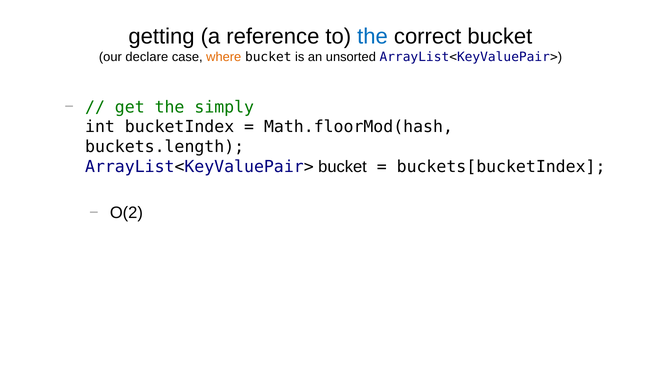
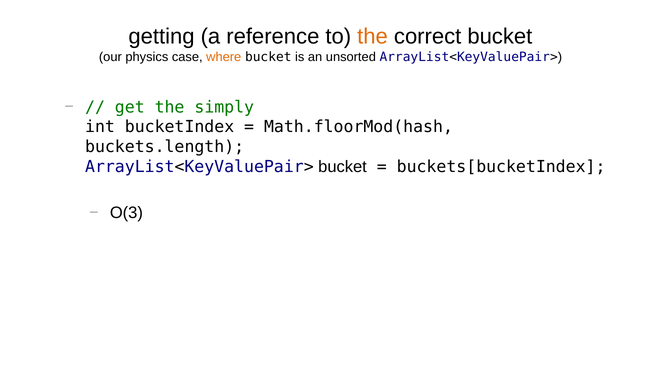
the at (373, 36) colour: blue -> orange
declare: declare -> physics
O(2: O(2 -> O(3
